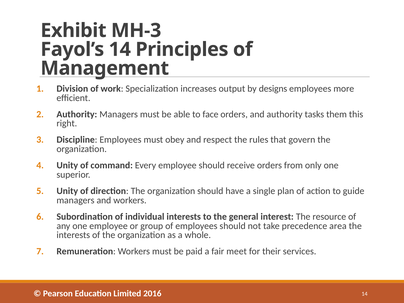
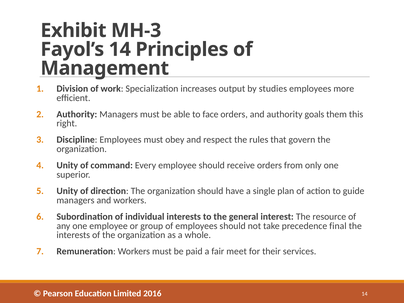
designs: designs -> studies
tasks: tasks -> goals
area: area -> final
